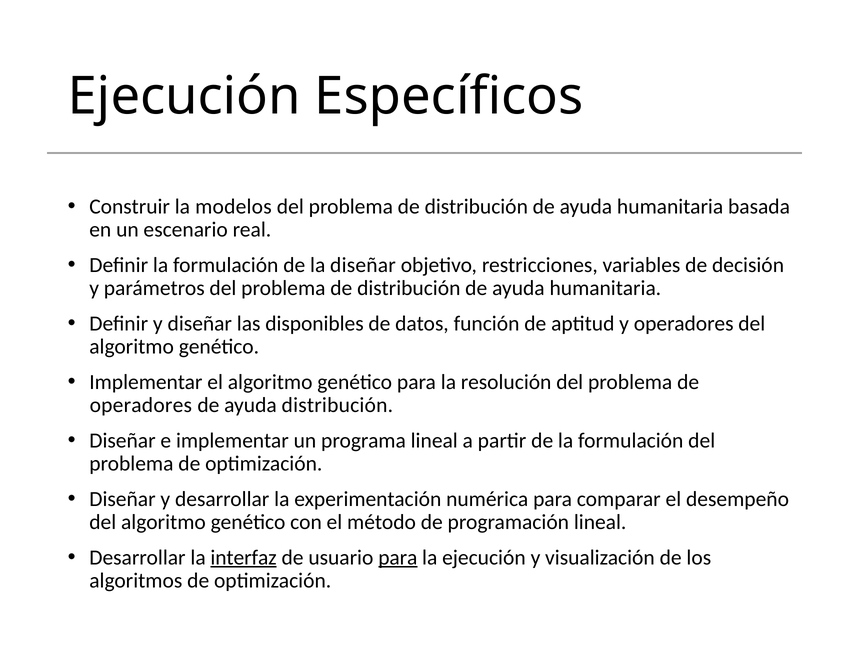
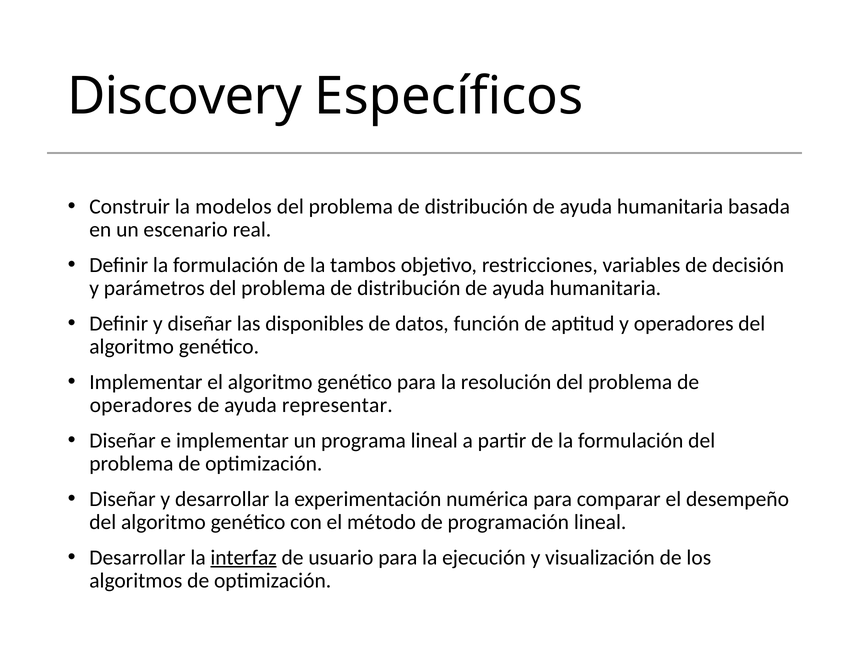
Ejecución at (184, 96): Ejecución -> Discovery
la diseñar: diseñar -> tambos
ayuda distribución: distribución -> representar
para at (398, 557) underline: present -> none
